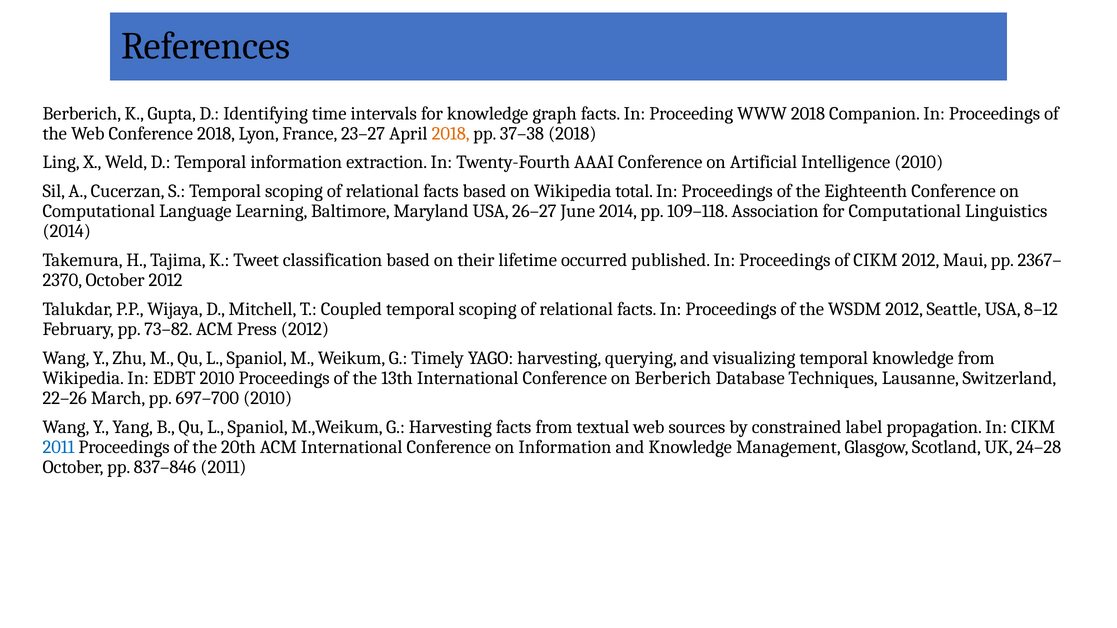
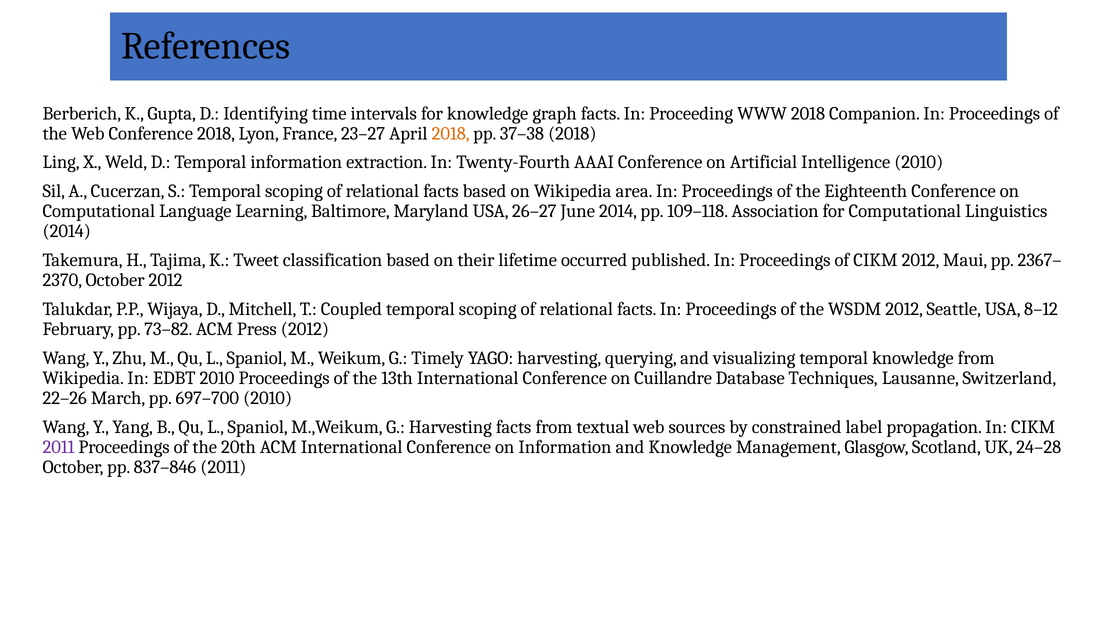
total: total -> area
on Berberich: Berberich -> Cuillandre
2011 at (58, 447) colour: blue -> purple
